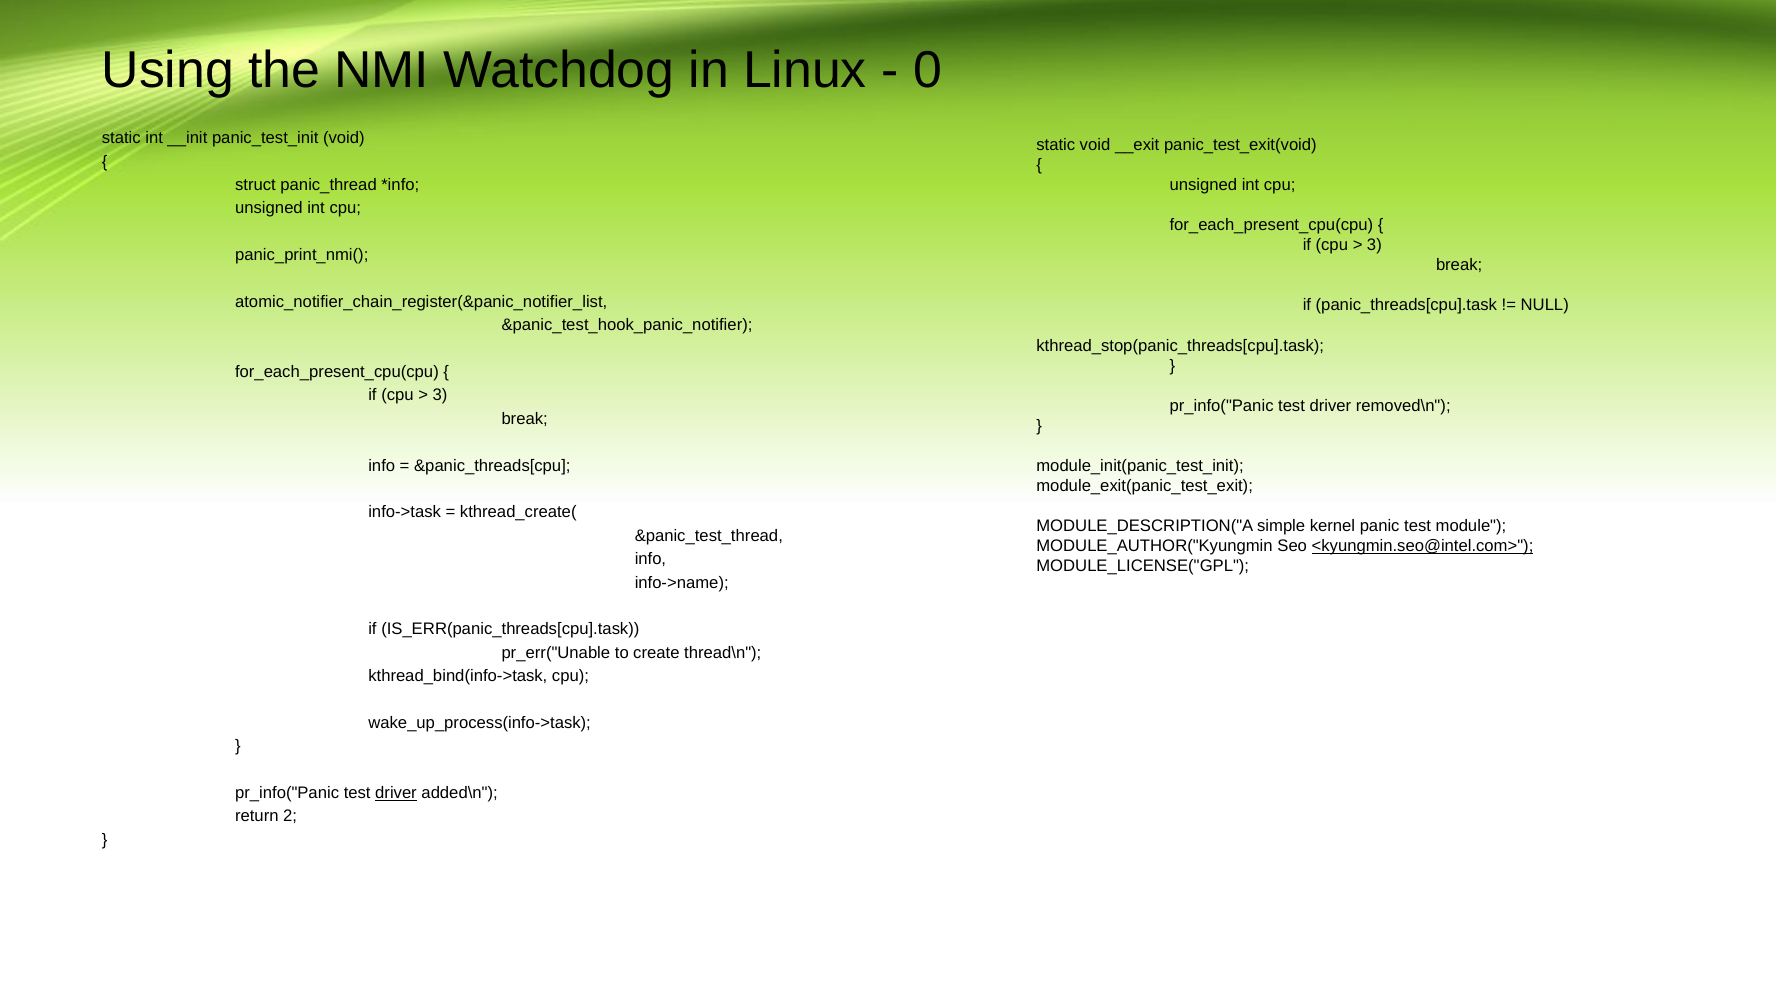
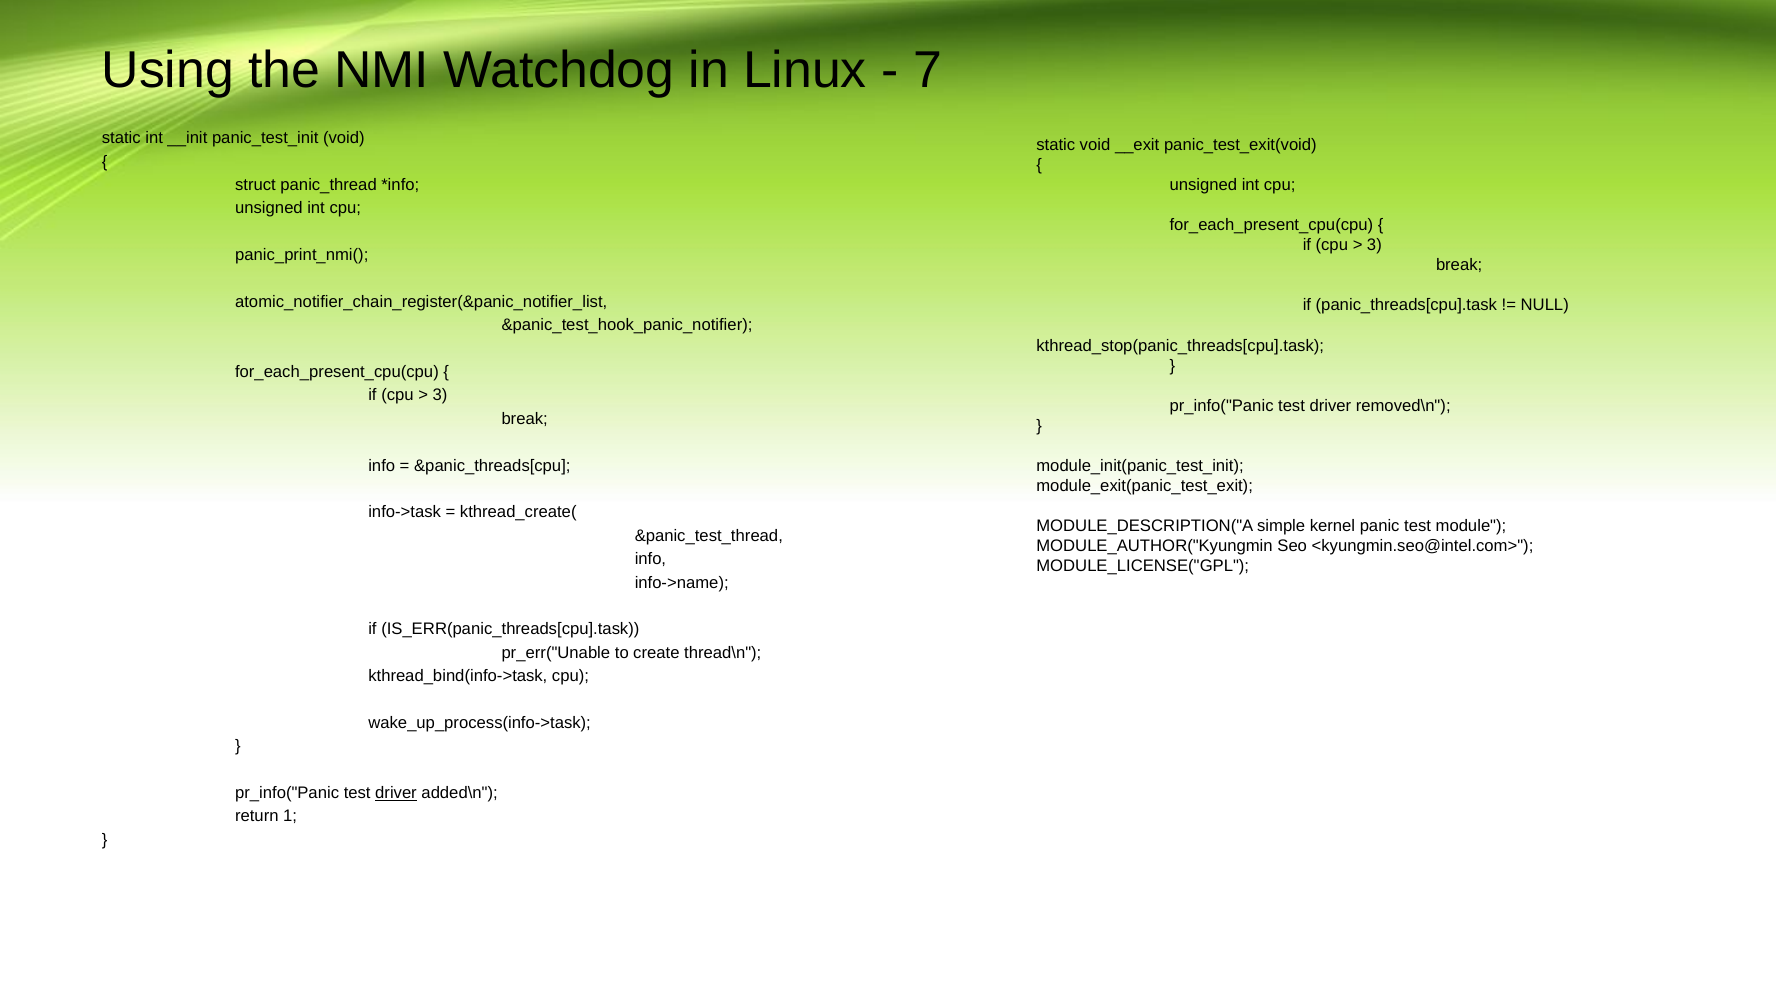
0: 0 -> 7
<kyungmin.seo@intel.com> underline: present -> none
2: 2 -> 1
